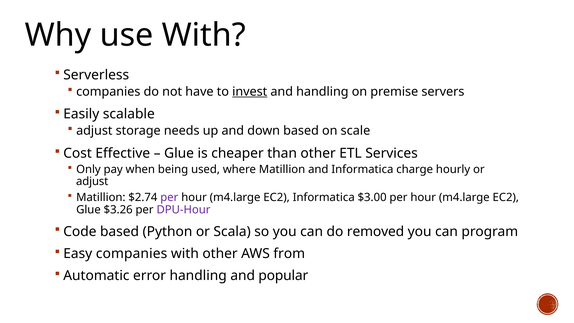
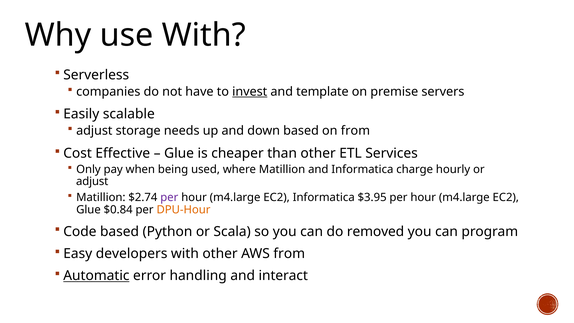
and handling: handling -> template
on scale: scale -> from
$3.00: $3.00 -> $3.95
$3.26: $3.26 -> $0.84
DPU-Hour colour: purple -> orange
Easy companies: companies -> developers
Automatic underline: none -> present
popular: popular -> interact
